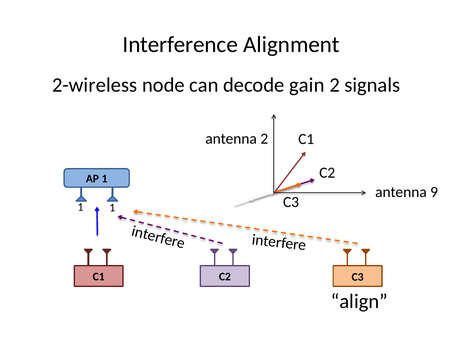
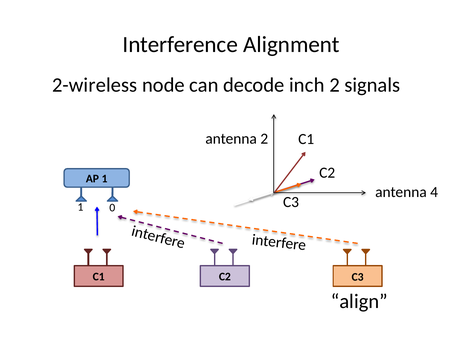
gain: gain -> inch
9: 9 -> 4
1 1: 1 -> 0
